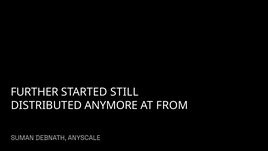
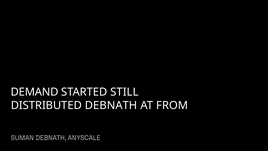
FURTHER: FURTHER -> DEMAND
DISTRIBUTED ANYMORE: ANYMORE -> DEBNATH
